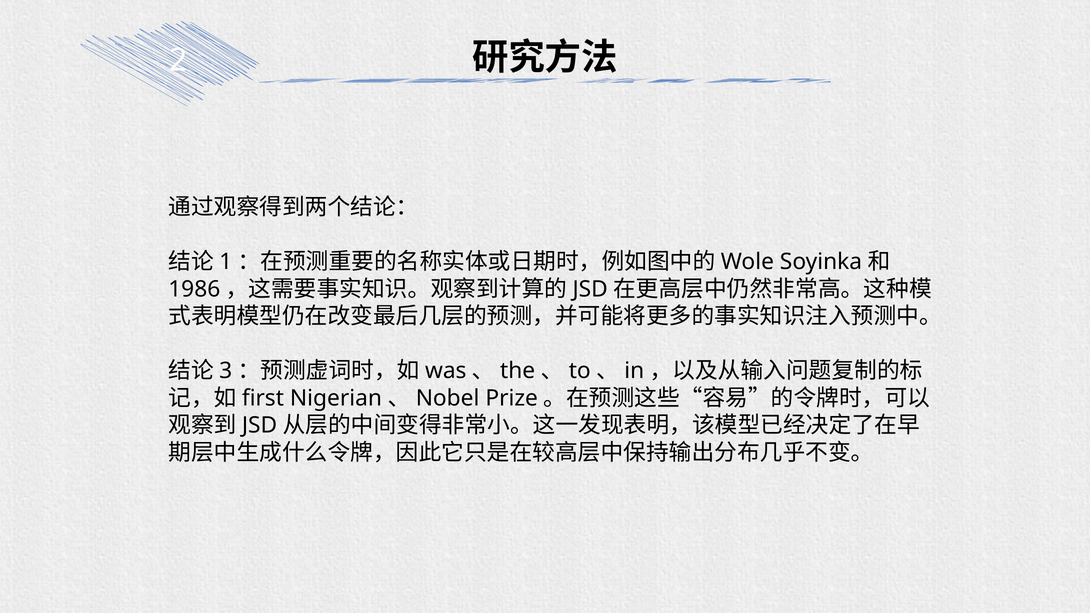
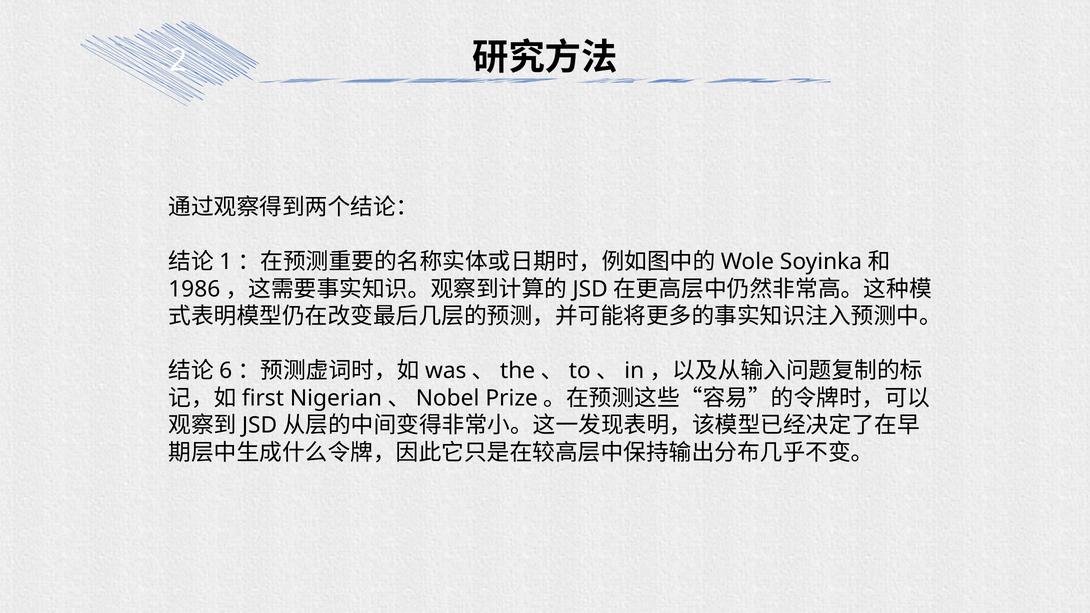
3: 3 -> 6
